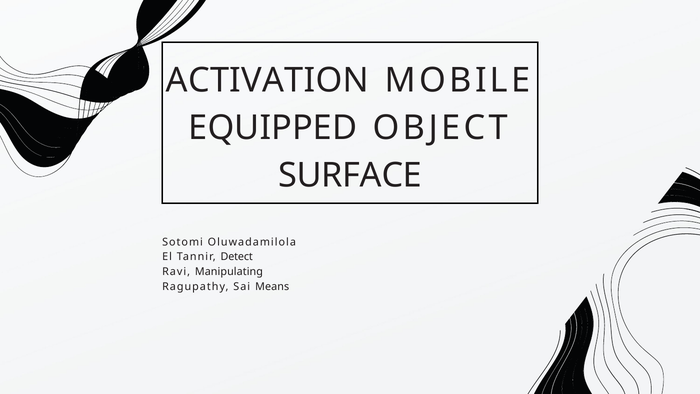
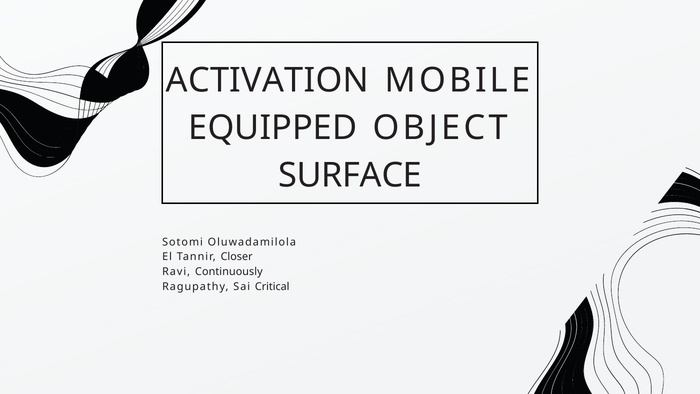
Detect: Detect -> Closer
Manipulating: Manipulating -> Continuously
Means: Means -> Critical
